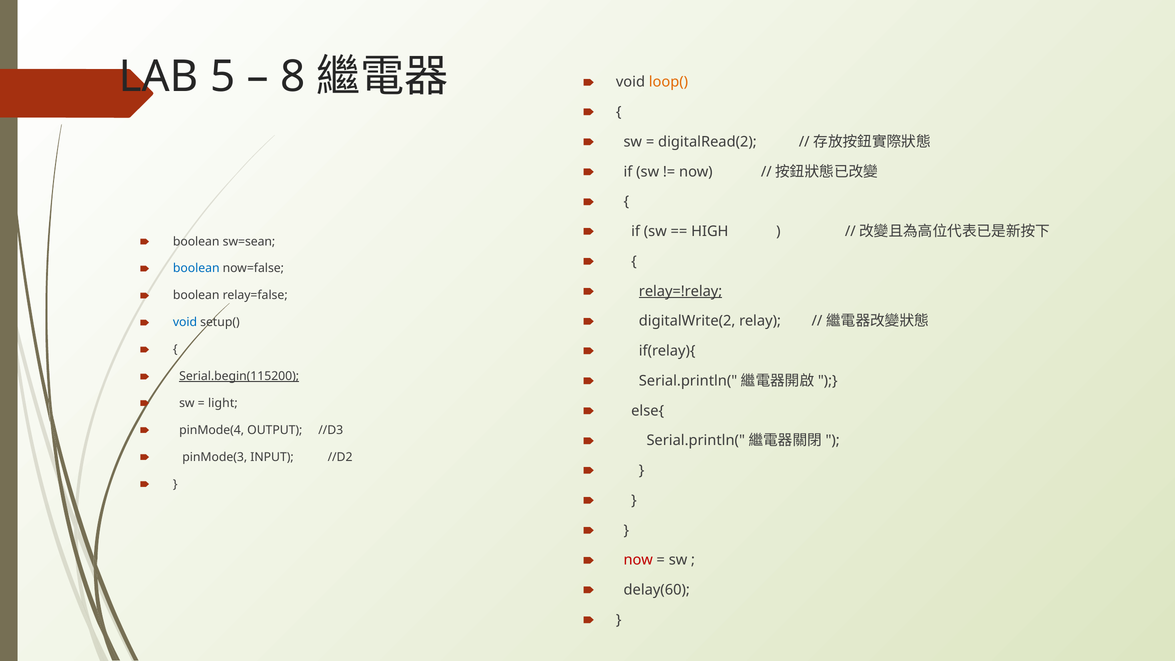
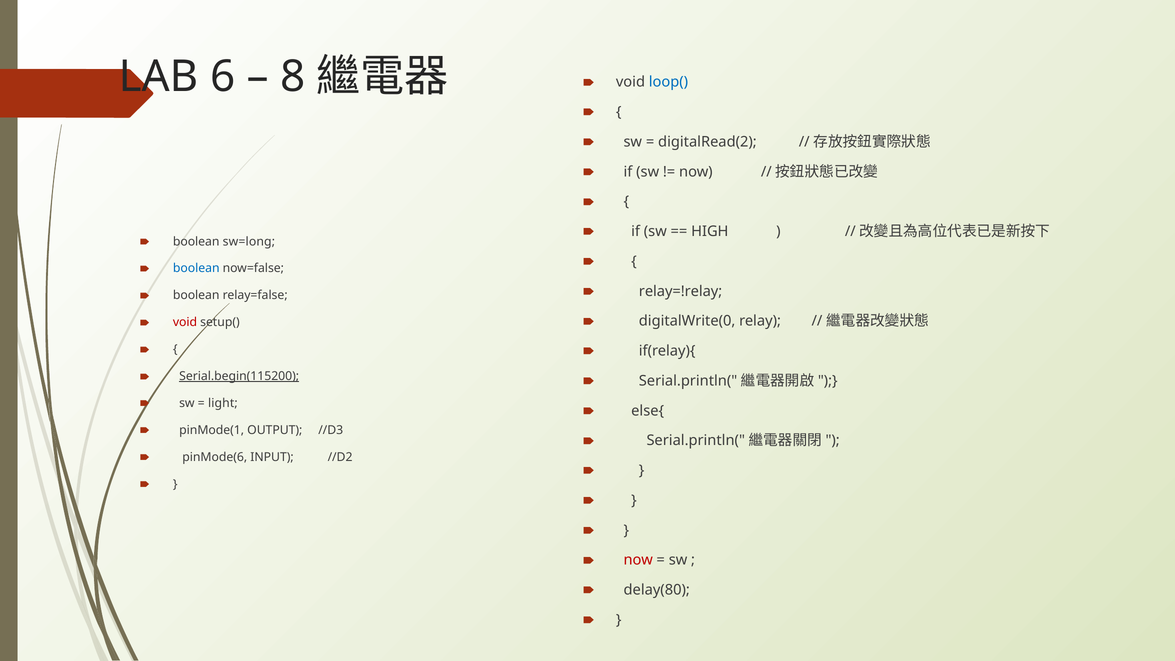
5: 5 -> 6
loop( colour: orange -> blue
sw=sean: sw=sean -> sw=long
relay=!relay underline: present -> none
digitalWrite(2: digitalWrite(2 -> digitalWrite(0
void at (185, 322) colour: blue -> red
pinMode(4: pinMode(4 -> pinMode(1
pinMode(3: pinMode(3 -> pinMode(6
delay(60: delay(60 -> delay(80
